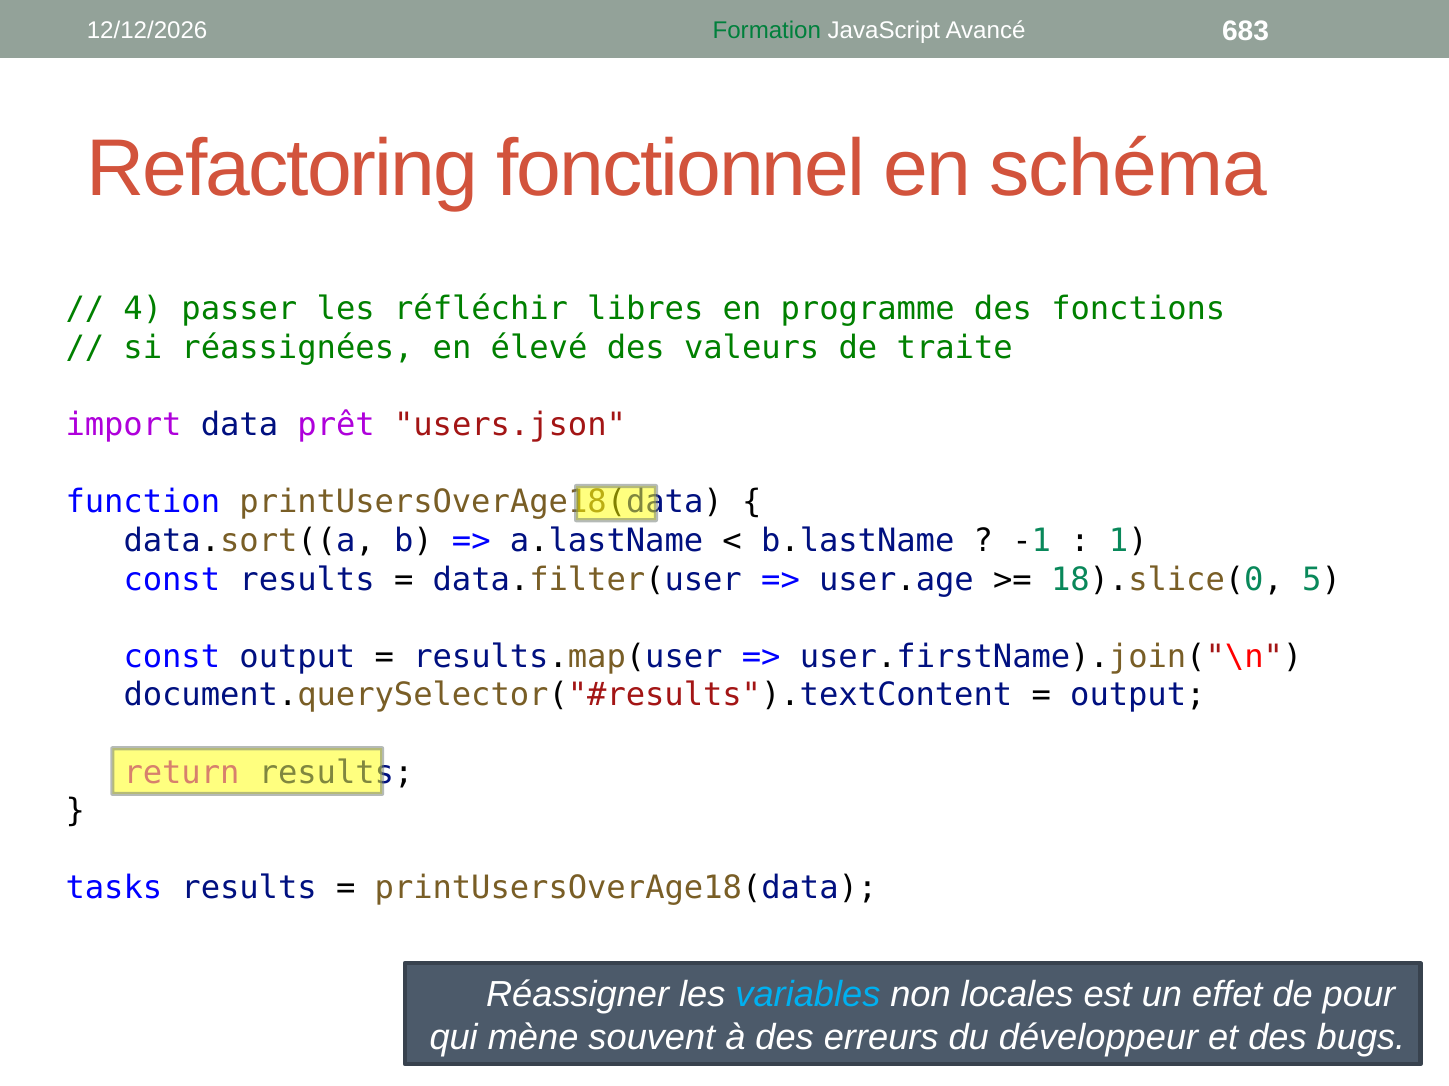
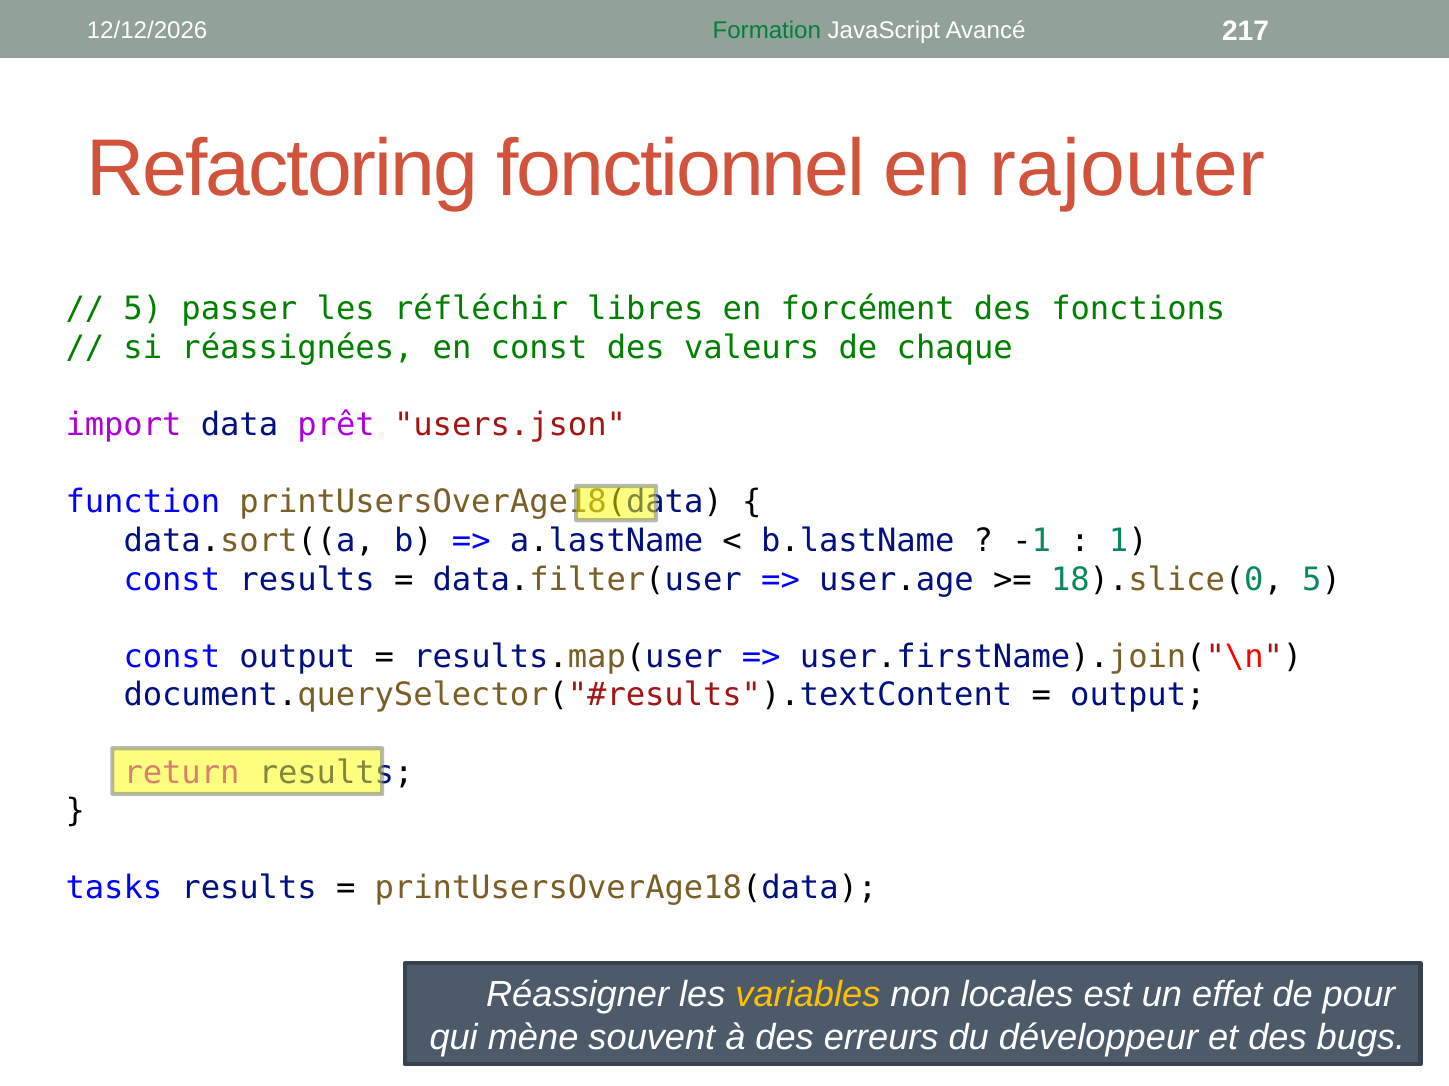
683: 683 -> 217
schéma: schéma -> rajouter
4 at (143, 310): 4 -> 5
programme: programme -> forcément
en élevé: élevé -> const
traite: traite -> chaque
variables colour: light blue -> yellow
